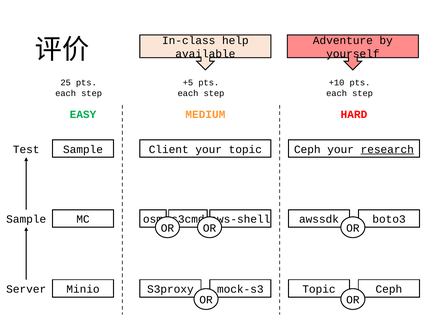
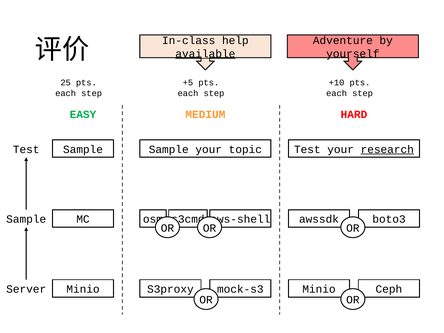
available underline: none -> present
Sample Client: Client -> Sample
Ceph at (307, 149): Ceph -> Test
S3proxy Topic: Topic -> Minio
